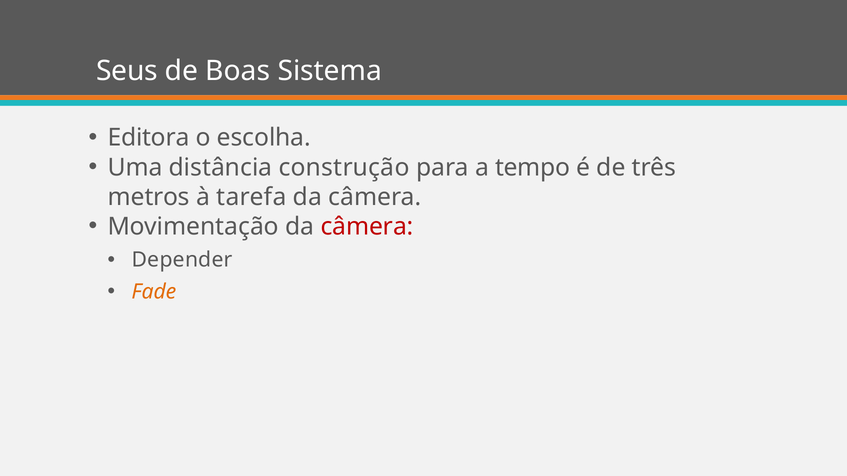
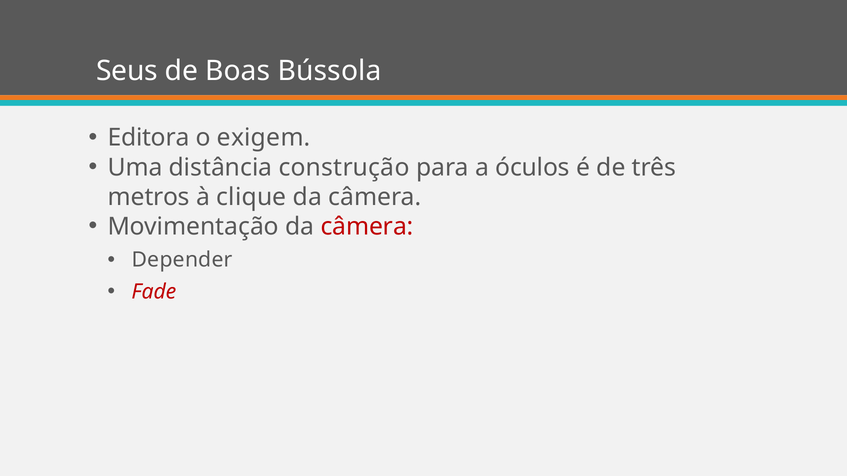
Sistema: Sistema -> Bússola
escolha: escolha -> exigem
tempo: tempo -> óculos
tarefa: tarefa -> clique
Fade colour: orange -> red
